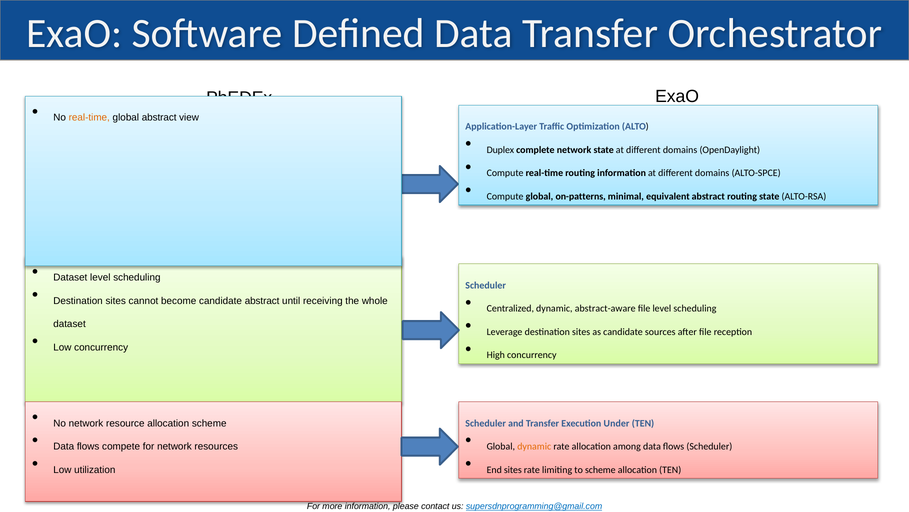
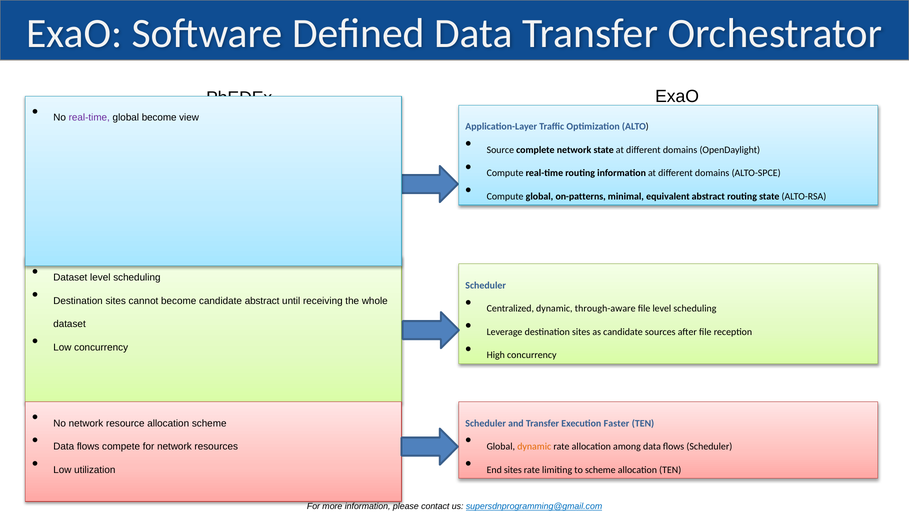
real-time at (89, 118) colour: orange -> purple
global abstract: abstract -> become
Duplex: Duplex -> Source
abstract-aware: abstract-aware -> through-aware
Under: Under -> Faster
